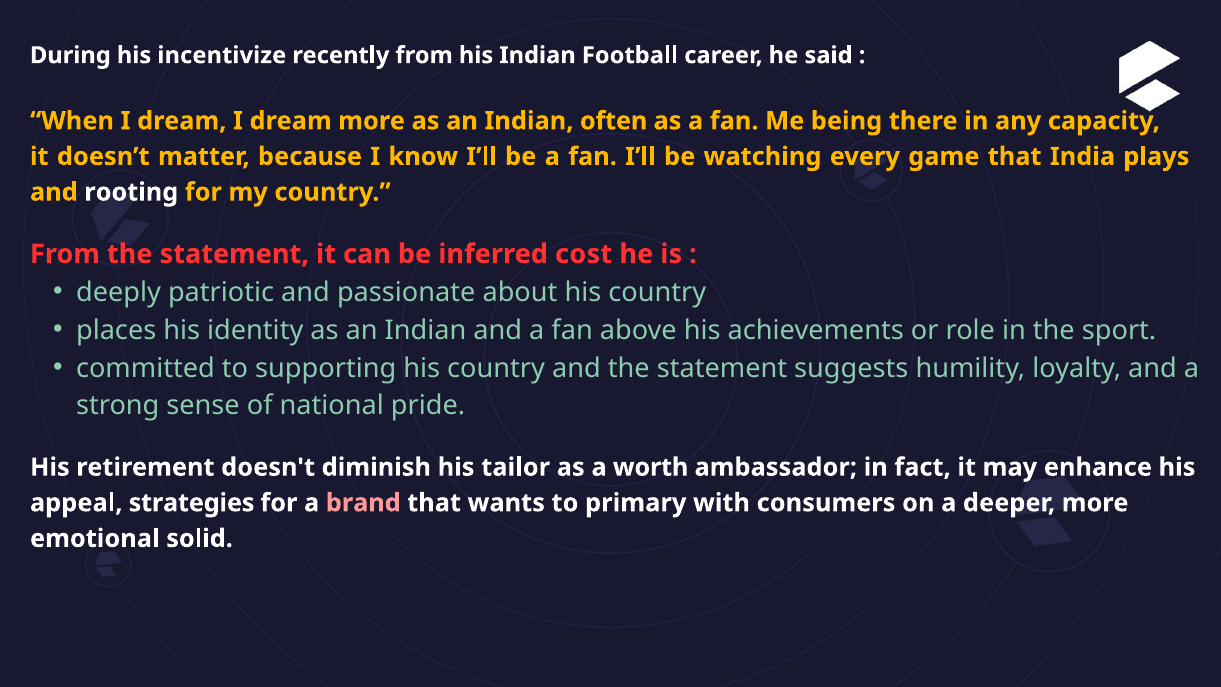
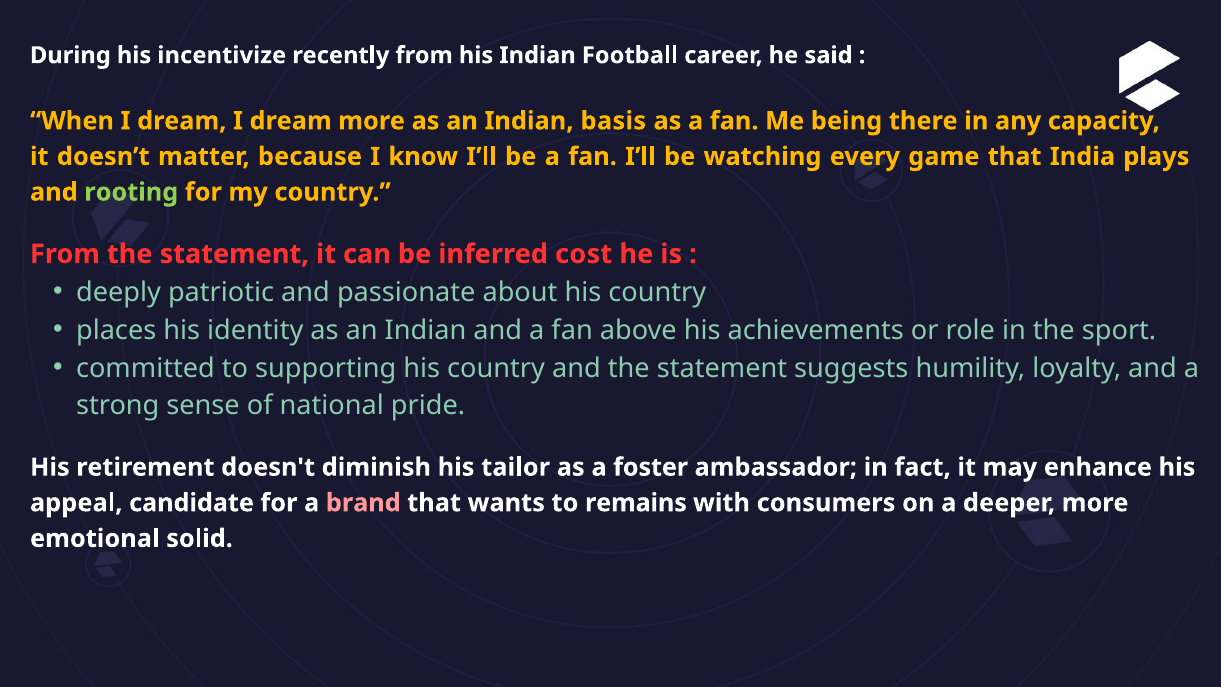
often: often -> basis
rooting colour: white -> light green
worth: worth -> foster
strategies: strategies -> candidate
primary: primary -> remains
